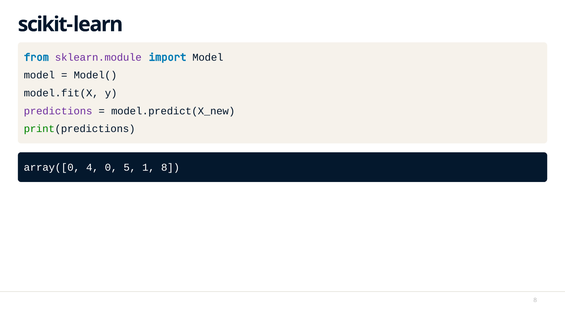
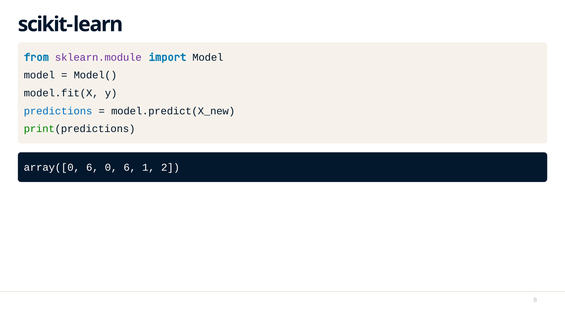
predictions colour: purple -> blue
array([0 4: 4 -> 6
0 5: 5 -> 6
1 8: 8 -> 2
